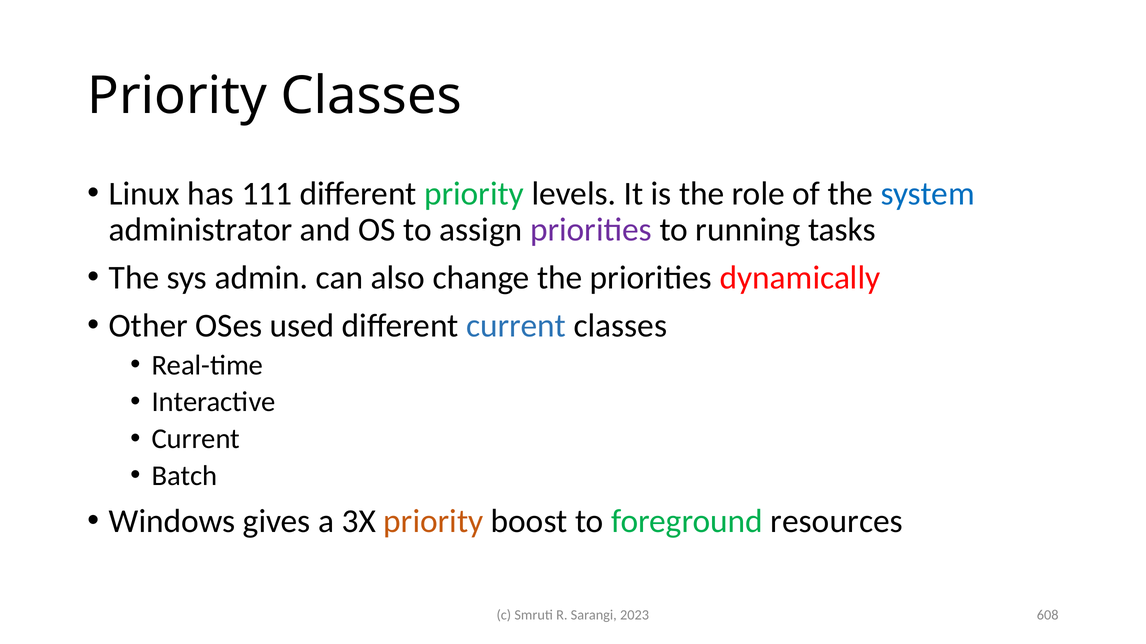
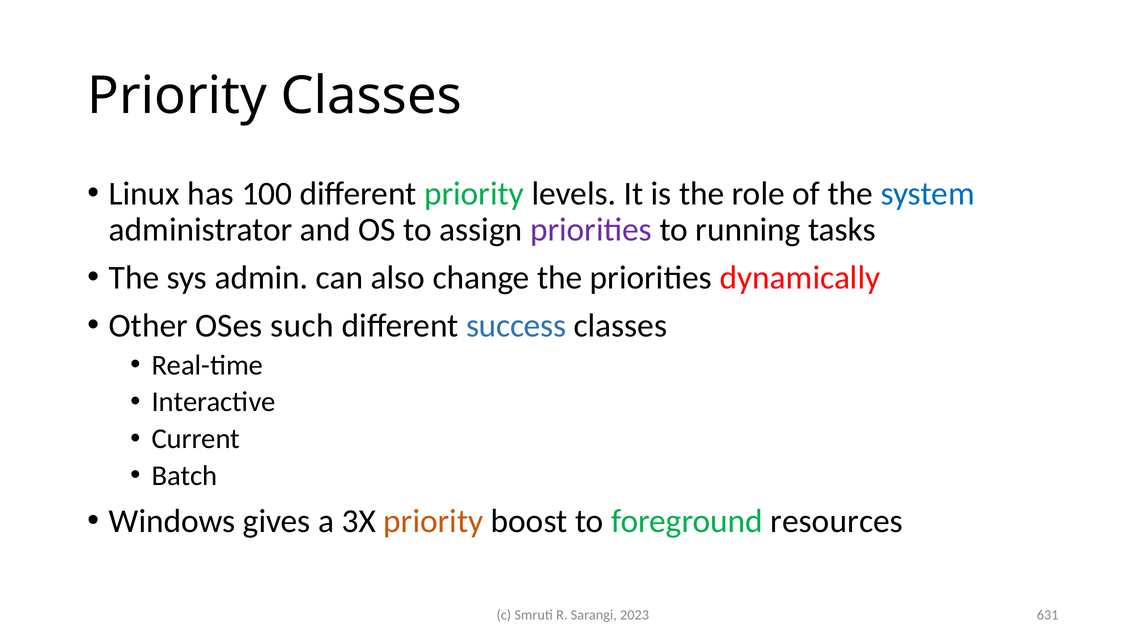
111: 111 -> 100
used: used -> such
different current: current -> success
608: 608 -> 631
